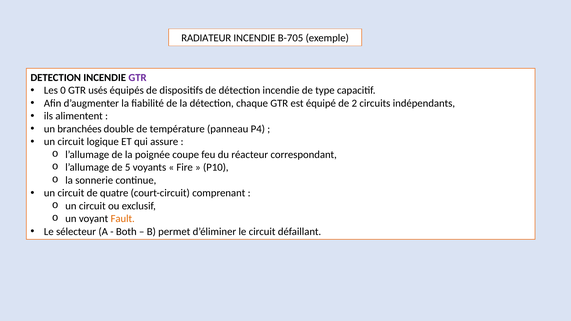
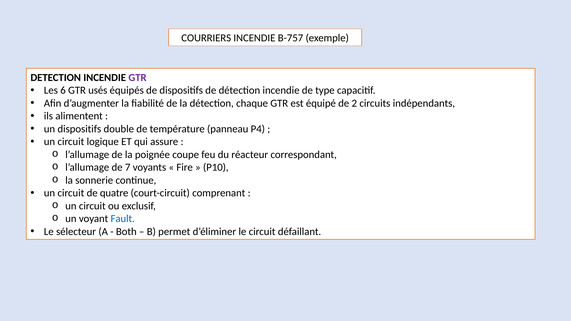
RADIATEUR: RADIATEUR -> COURRIERS
B-705: B-705 -> B-757
0: 0 -> 6
un branchées: branchées -> dispositifs
5: 5 -> 7
Fault colour: orange -> blue
